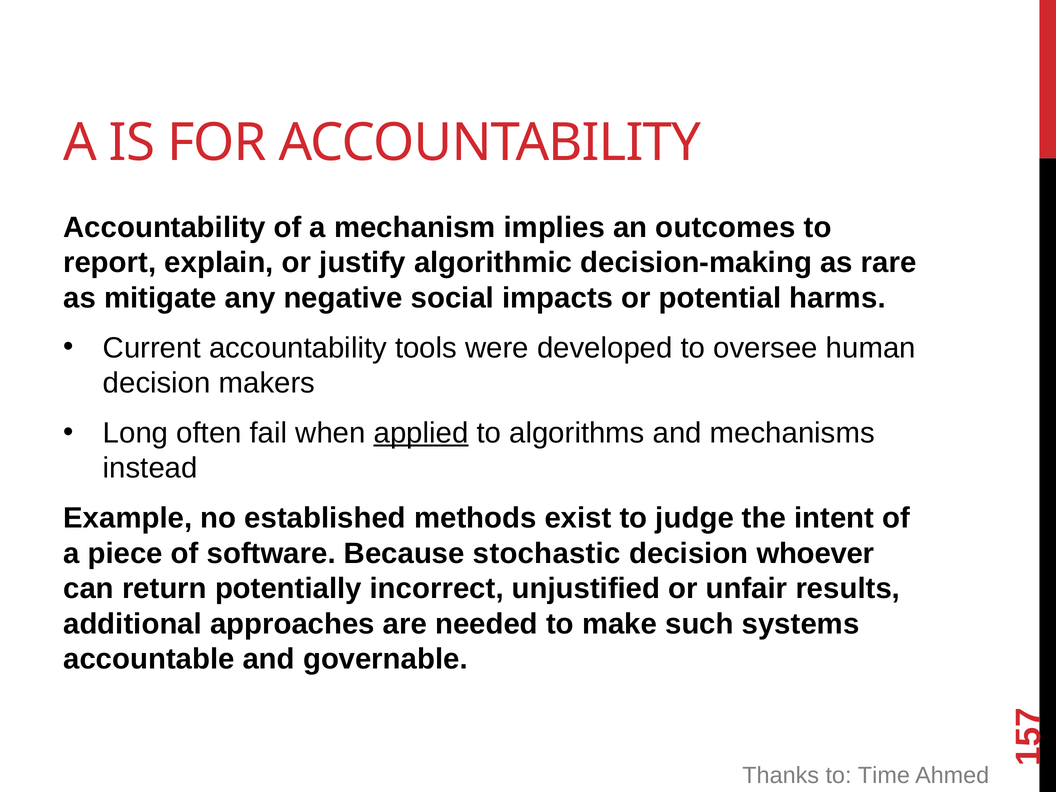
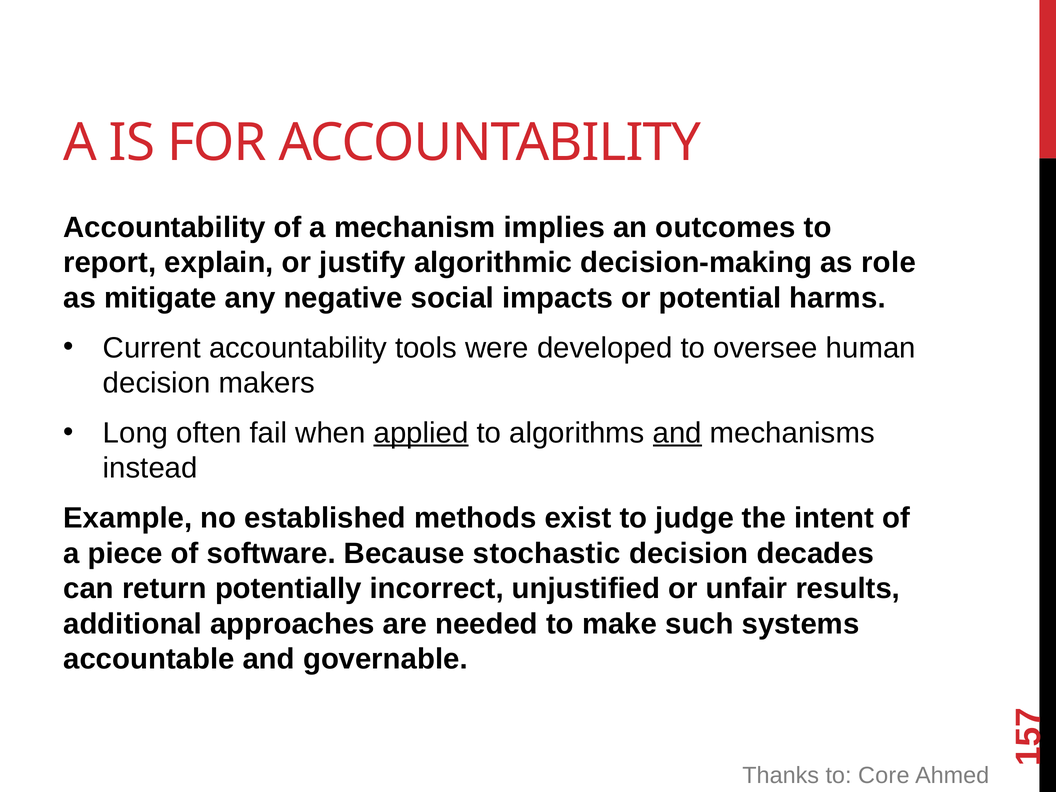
rare: rare -> role
and at (677, 433) underline: none -> present
whoever: whoever -> decades
Time: Time -> Core
